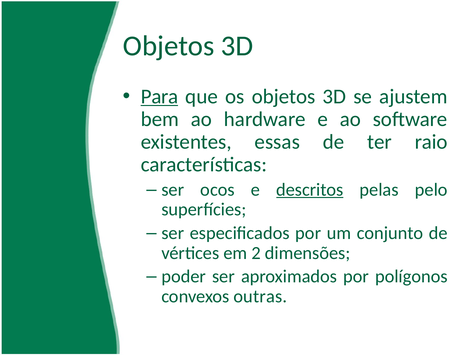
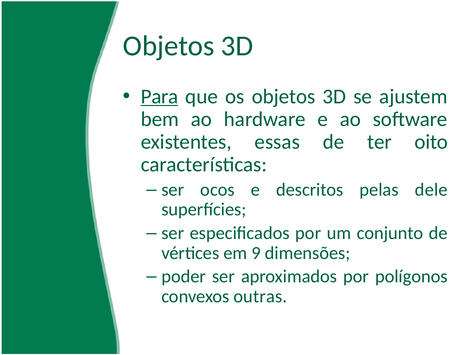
raio: raio -> oito
descritos underline: present -> none
pelo: pelo -> dele
2: 2 -> 9
